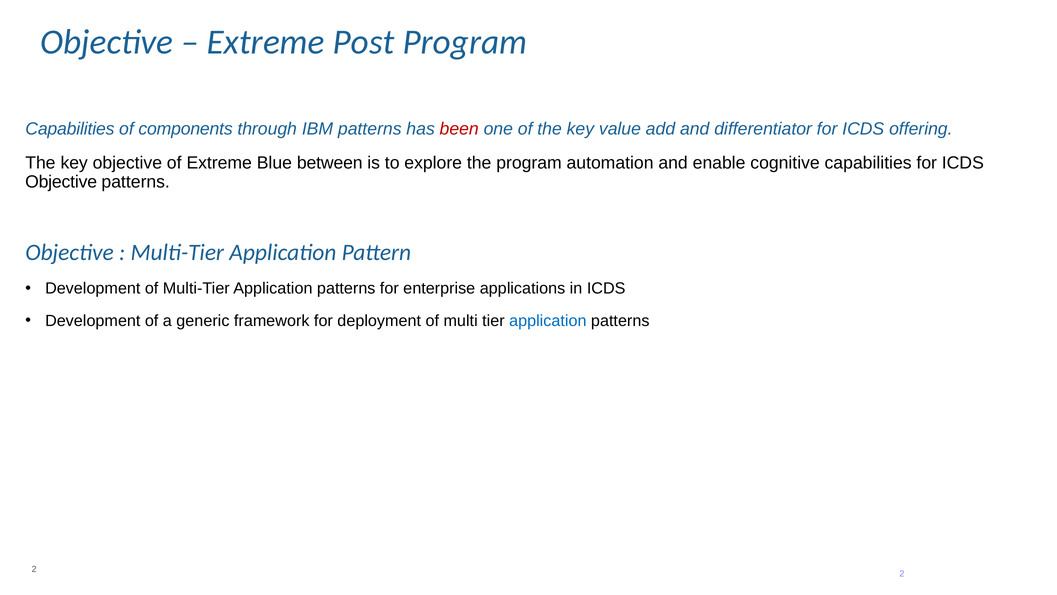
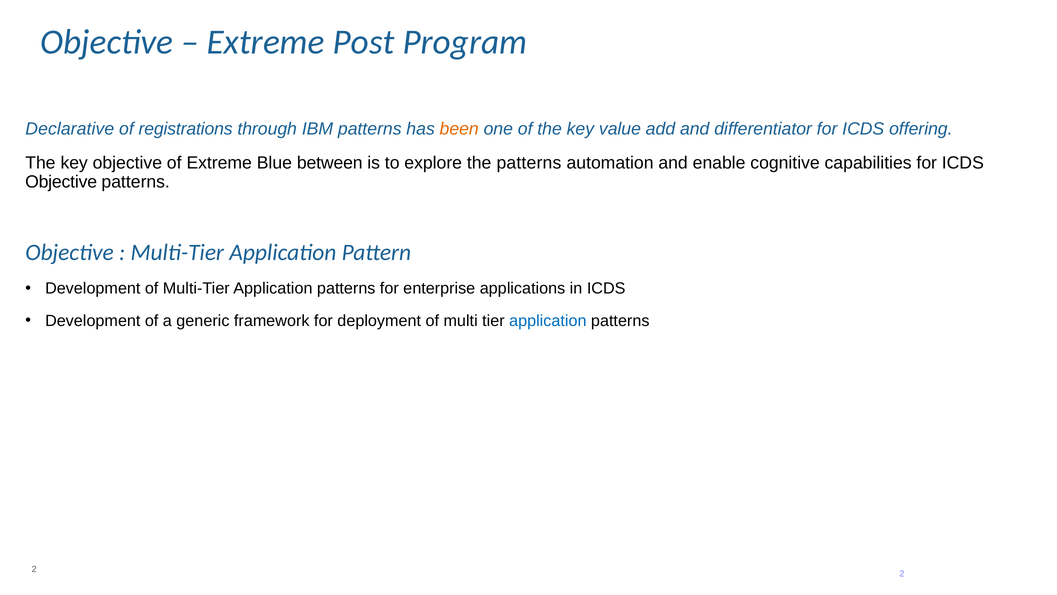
Capabilities at (70, 129): Capabilities -> Declarative
components: components -> registrations
been colour: red -> orange
the program: program -> patterns
